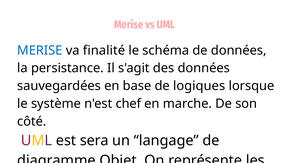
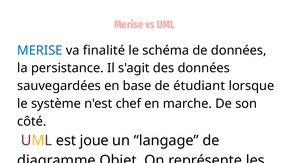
logiques: logiques -> étudiant
sera: sera -> joue
